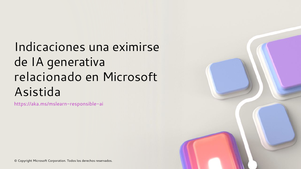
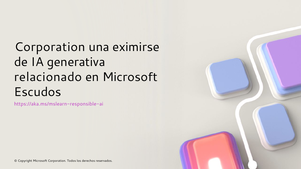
Indicaciones at (50, 47): Indicaciones -> Corporation
Asistida: Asistida -> Escudos
